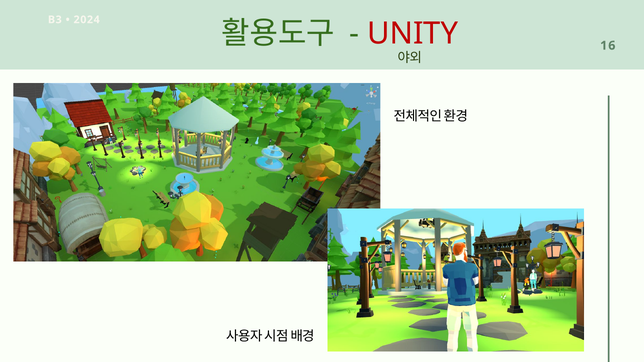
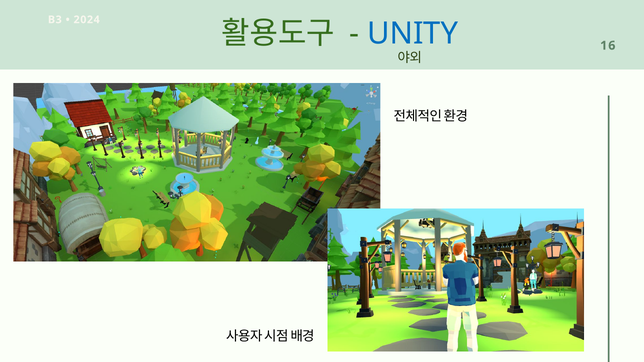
UNITY colour: red -> blue
